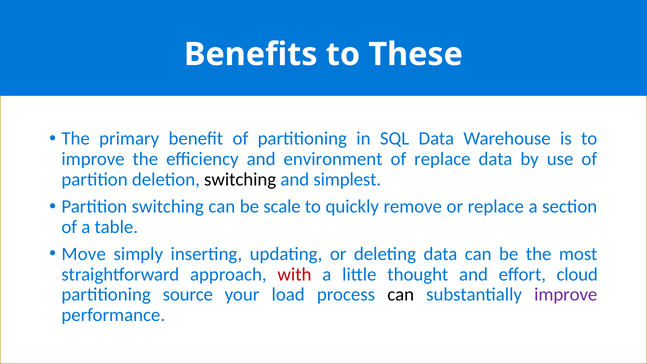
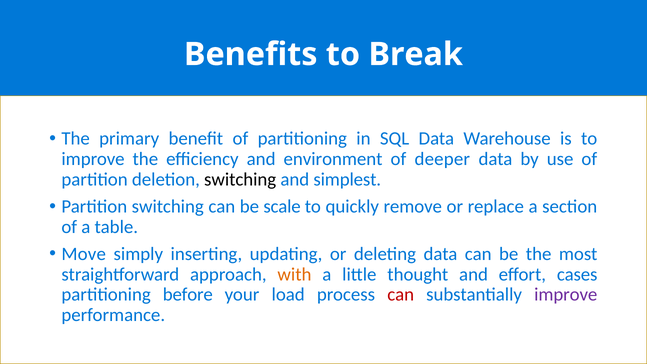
These: These -> Break
of replace: replace -> deeper
with colour: red -> orange
cloud: cloud -> cases
source: source -> before
can at (401, 295) colour: black -> red
